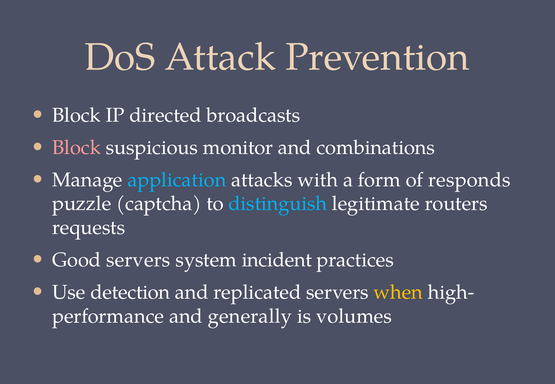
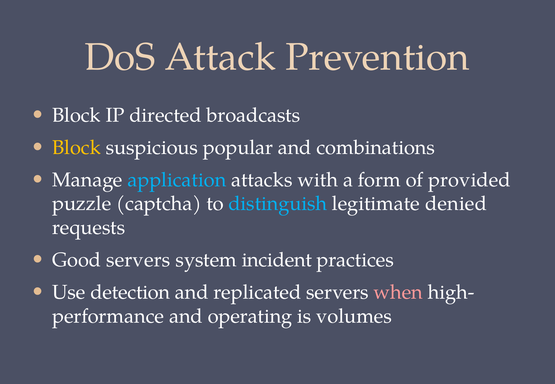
Block at (76, 148) colour: pink -> yellow
monitor: monitor -> popular
responds: responds -> provided
routers: routers -> denied
when colour: yellow -> pink
generally: generally -> operating
